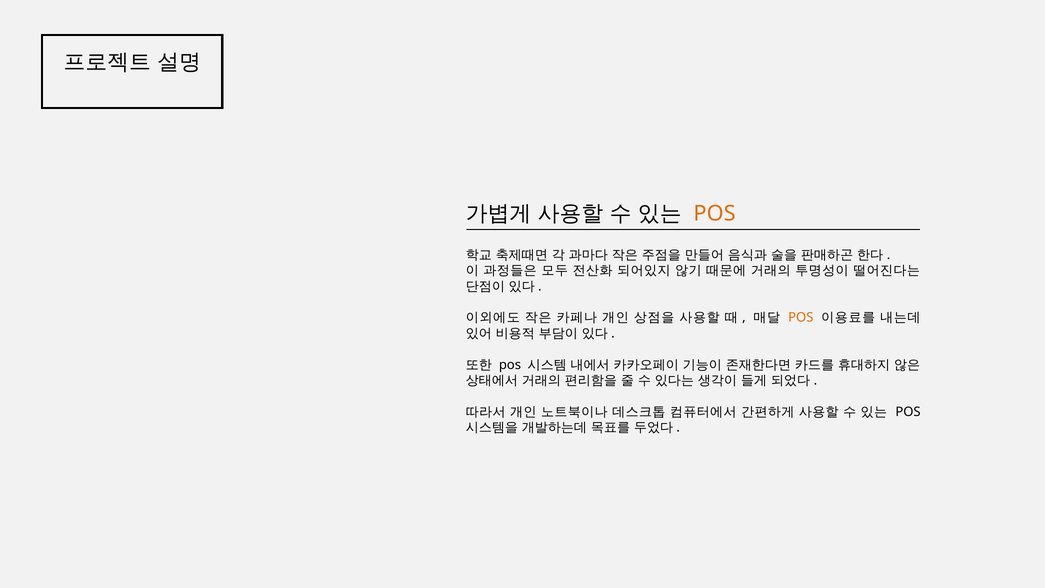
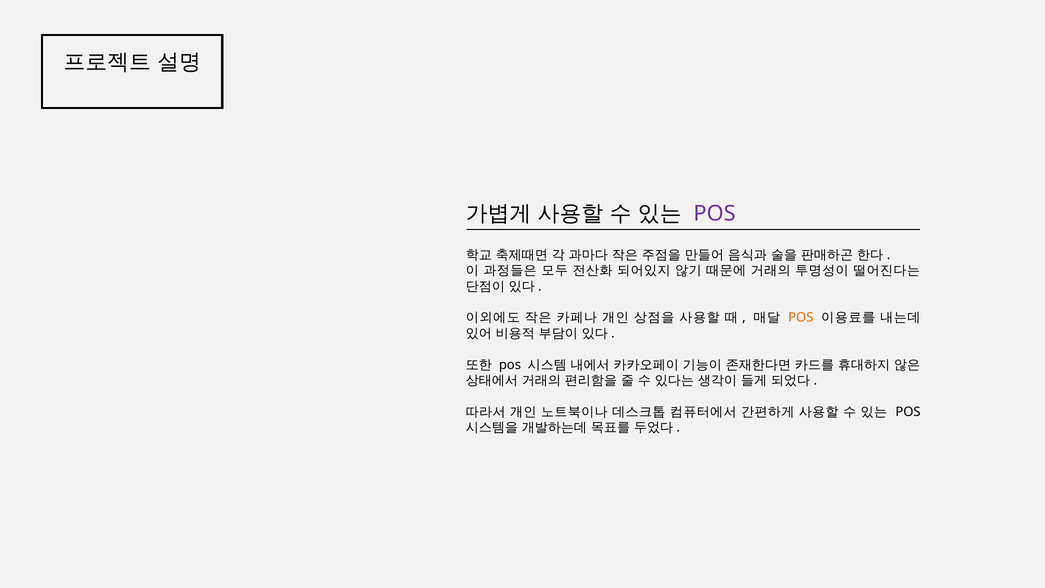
POS at (715, 214) colour: orange -> purple
